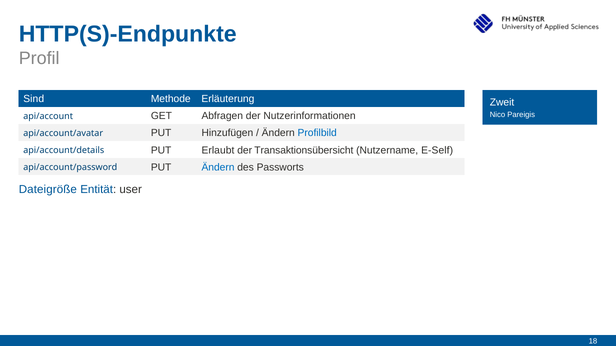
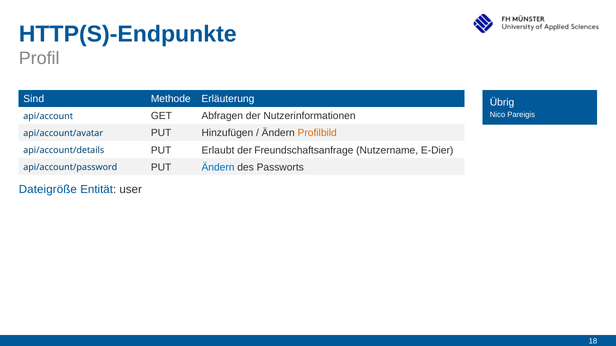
Zweit: Zweit -> Übrig
Profilbild colour: blue -> orange
Transaktionsübersicht: Transaktionsübersicht -> Freundschaftsanfrage
E-Self: E-Self -> E-Dier
